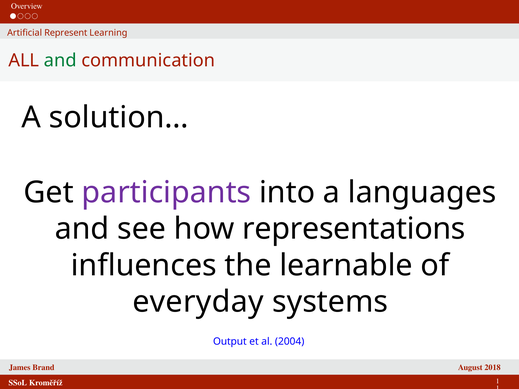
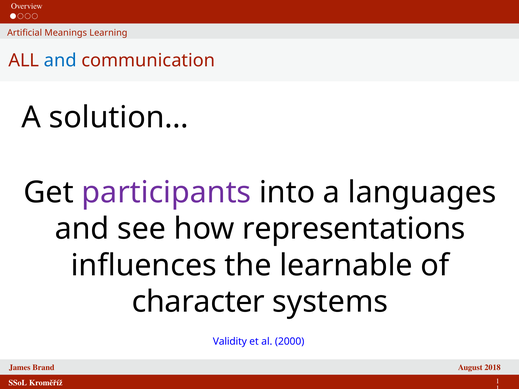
Represent: Represent -> Meanings
and at (60, 61) colour: green -> blue
everyday: everyday -> character
Output: Output -> Validity
2004: 2004 -> 2000
